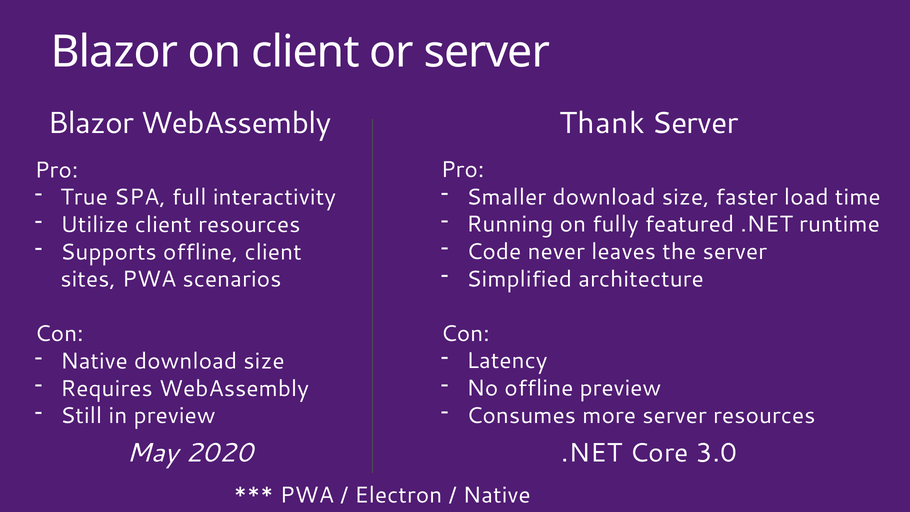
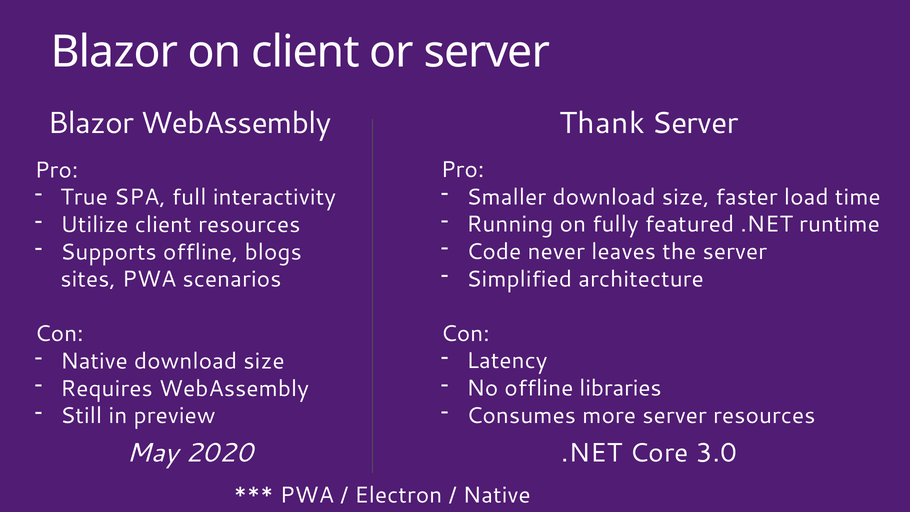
offline client: client -> blogs
offline preview: preview -> libraries
